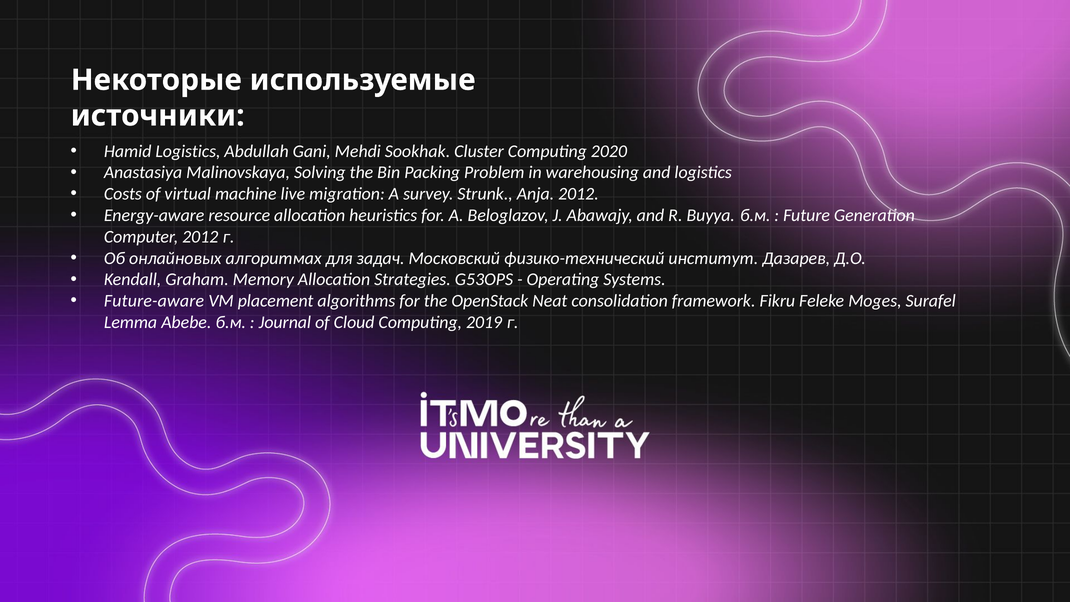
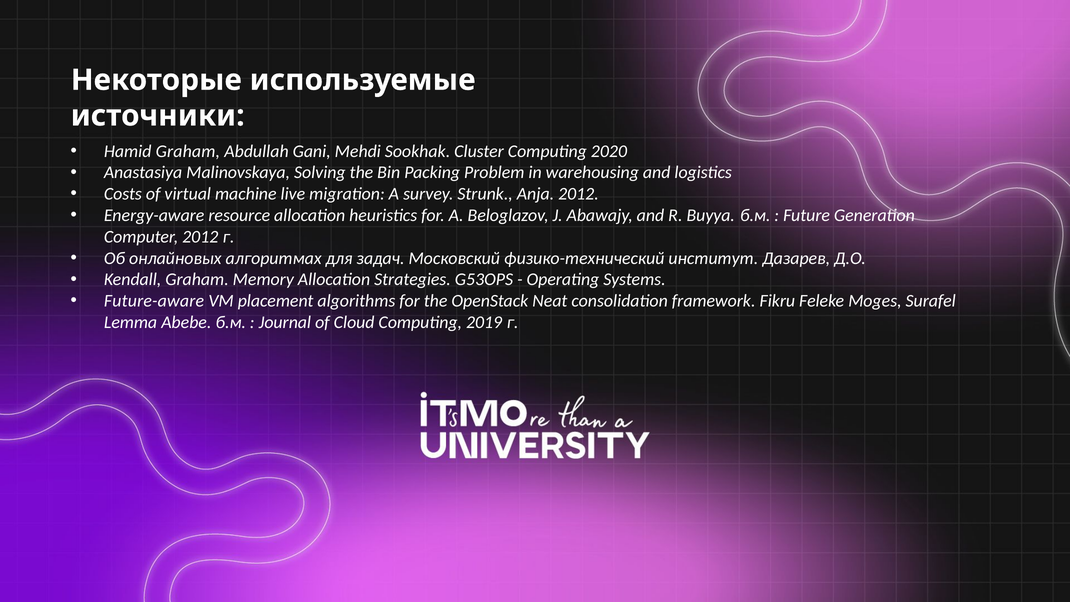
Hamid Logistics: Logistics -> Graham
